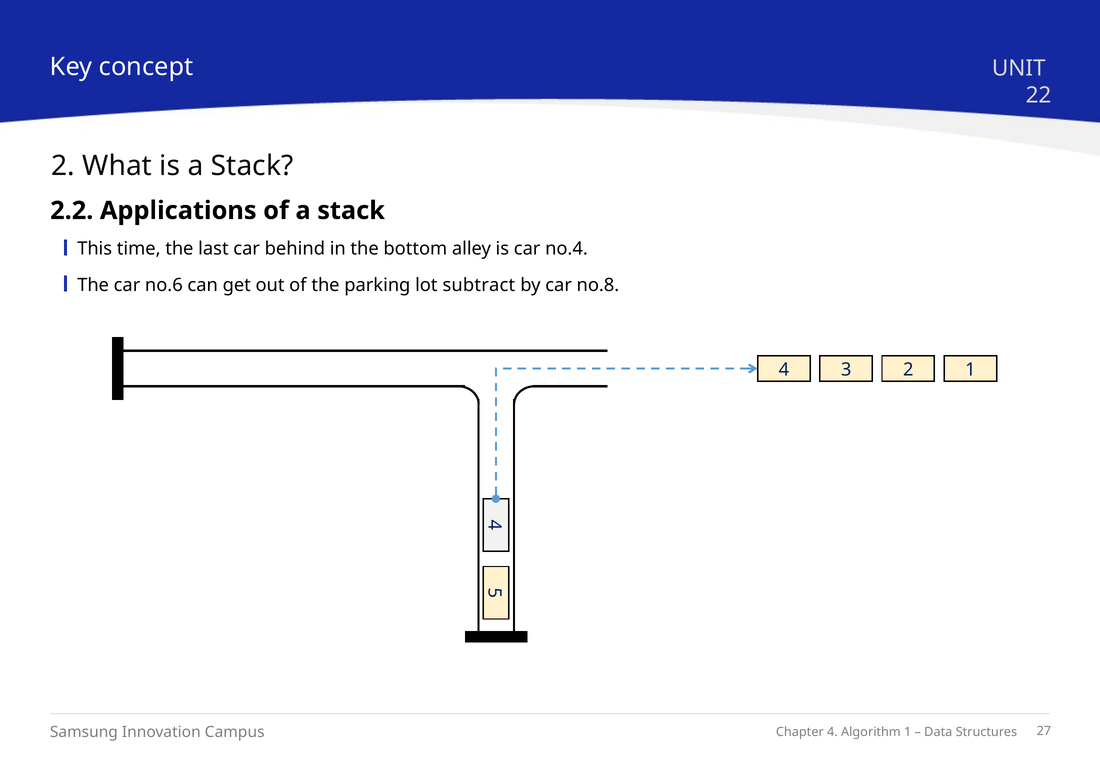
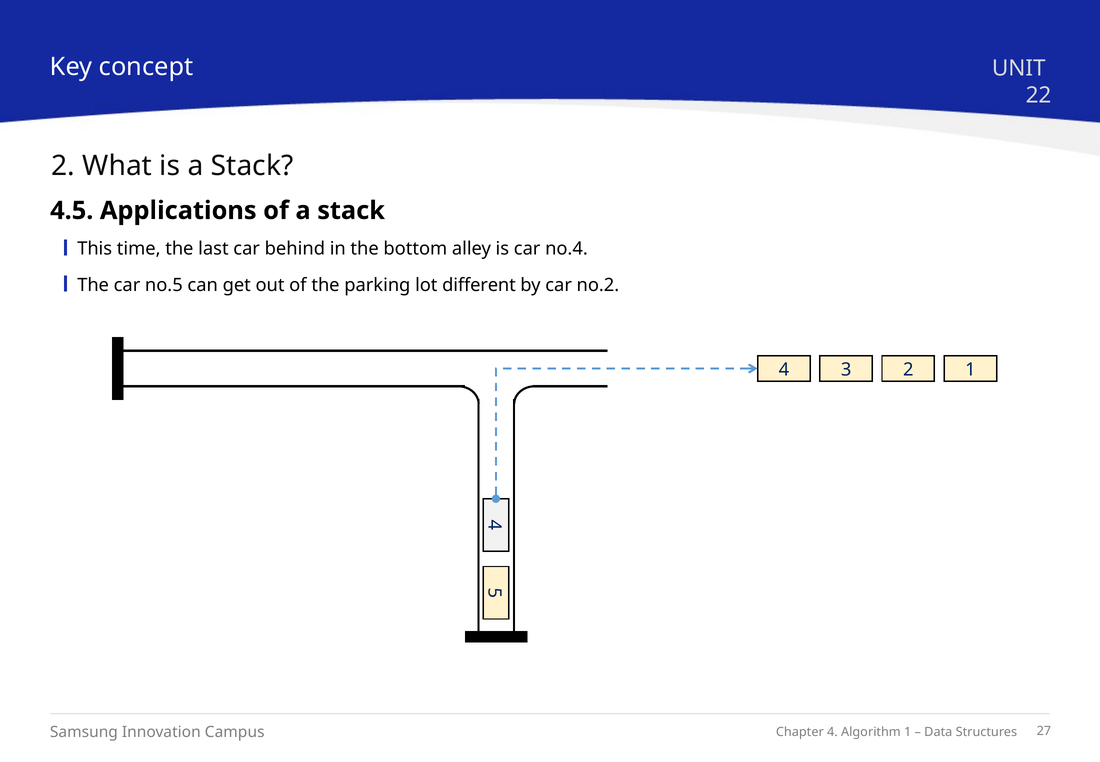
2.2: 2.2 -> 4.5
no.6: no.6 -> no.5
subtract: subtract -> different
no.8: no.8 -> no.2
